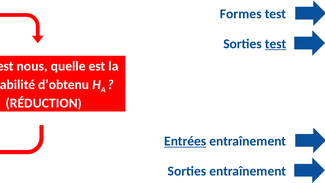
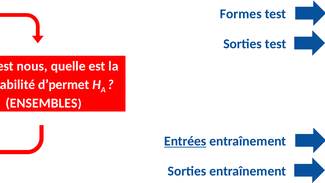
test at (276, 44) underline: present -> none
d’obtenu: d’obtenu -> d’permet
RÉDUCTION: RÉDUCTION -> ENSEMBLES
